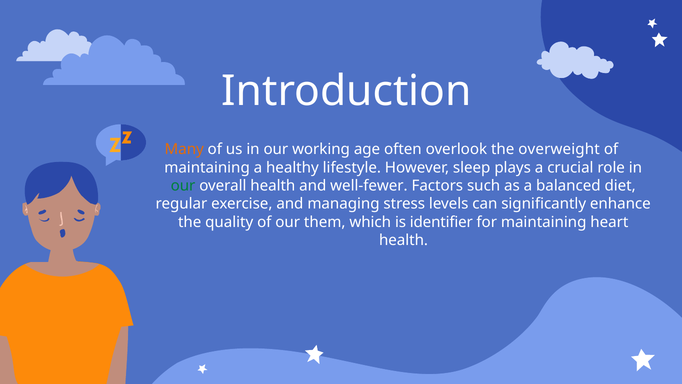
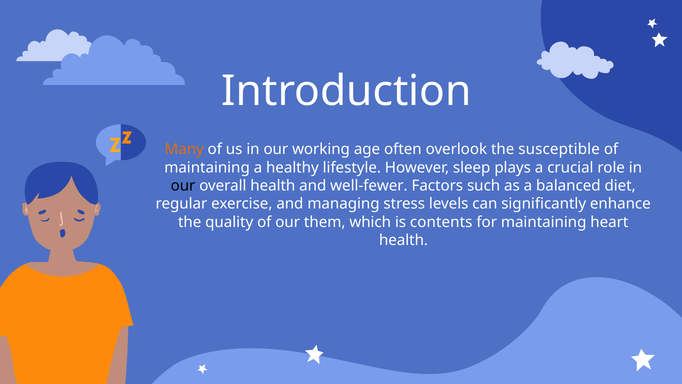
overweight: overweight -> susceptible
our at (183, 186) colour: green -> black
identifier: identifier -> contents
